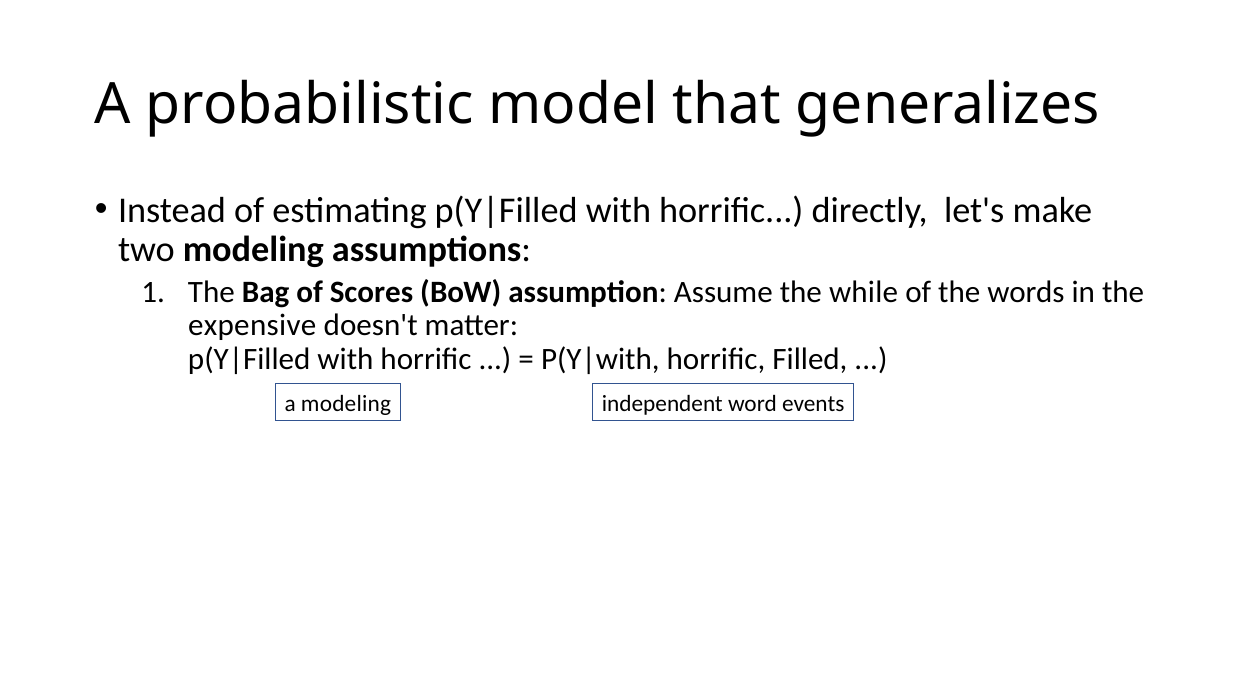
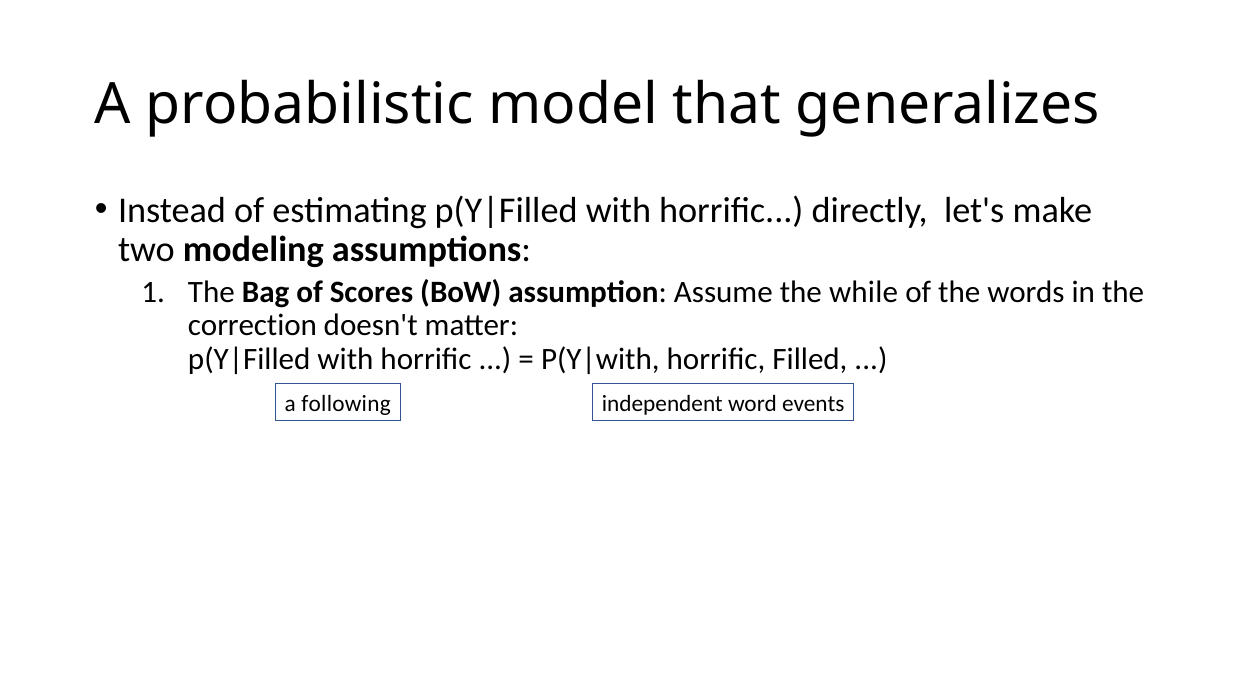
expensive: expensive -> correction
a modeling: modeling -> following
